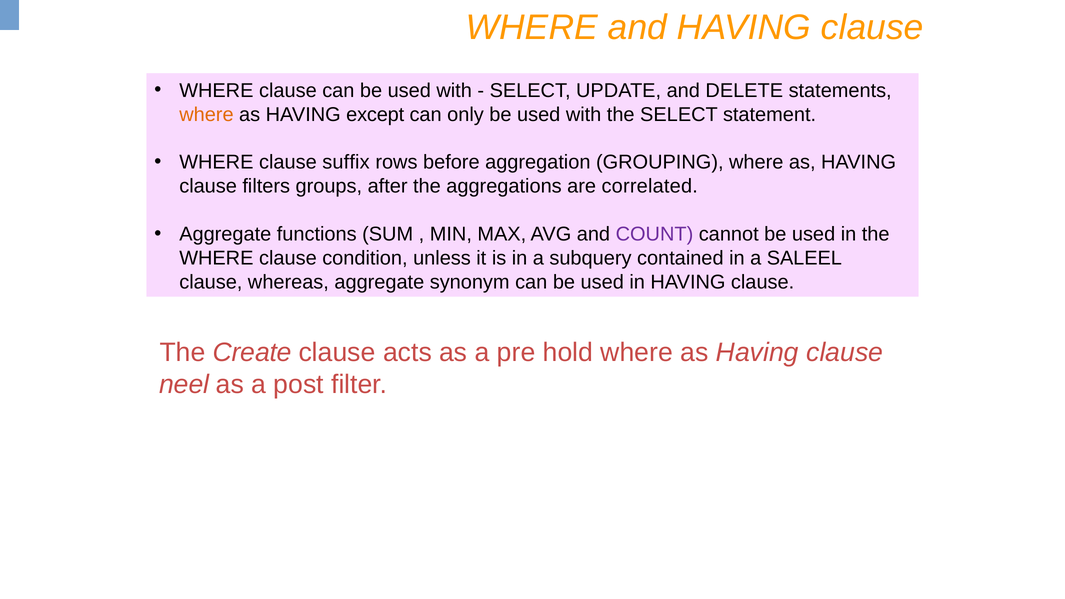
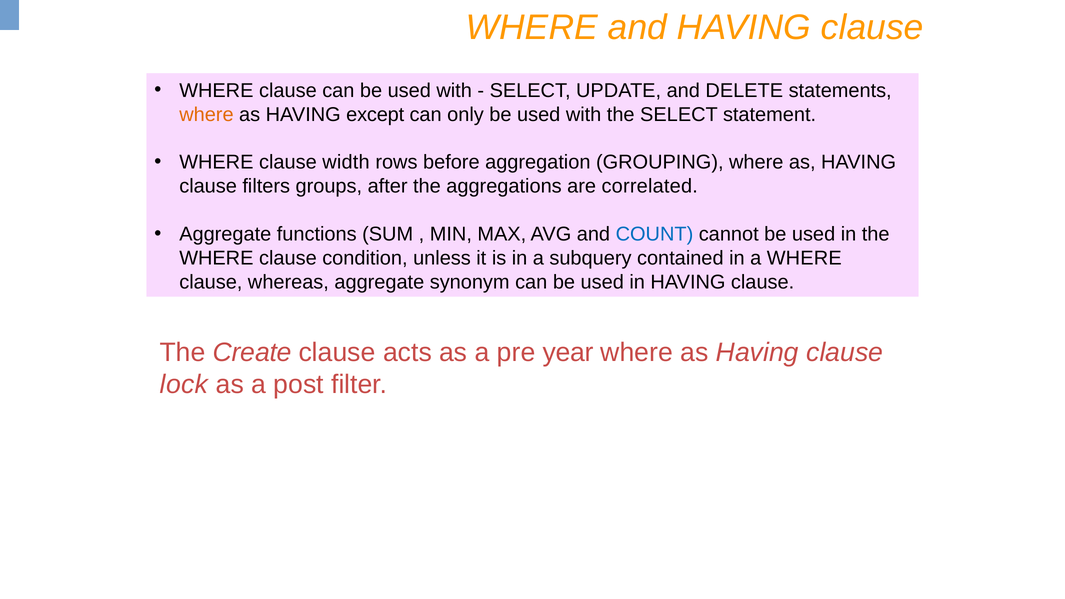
suffix: suffix -> width
COUNT colour: purple -> blue
a SALEEL: SALEEL -> WHERE
hold: hold -> year
neel: neel -> lock
